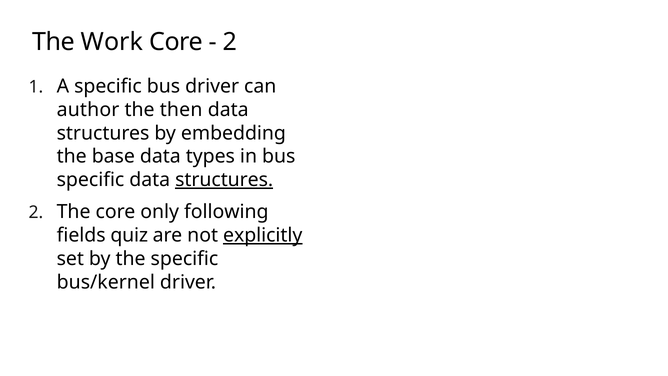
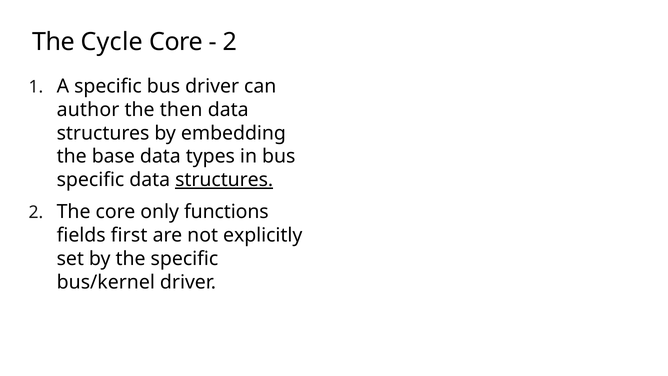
Work: Work -> Cycle
following: following -> functions
quiz: quiz -> first
explicitly underline: present -> none
